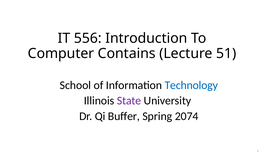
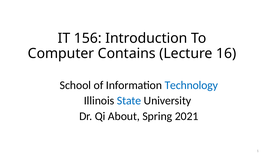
556: 556 -> 156
51: 51 -> 16
State colour: purple -> blue
Buffer: Buffer -> About
2074: 2074 -> 2021
